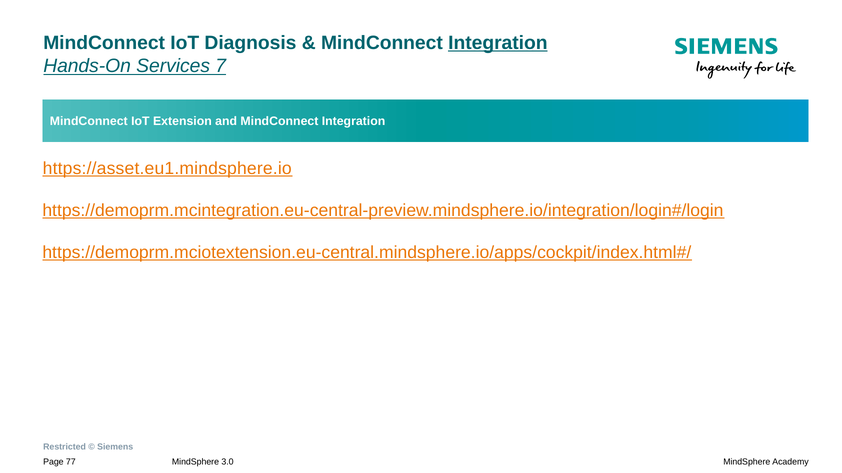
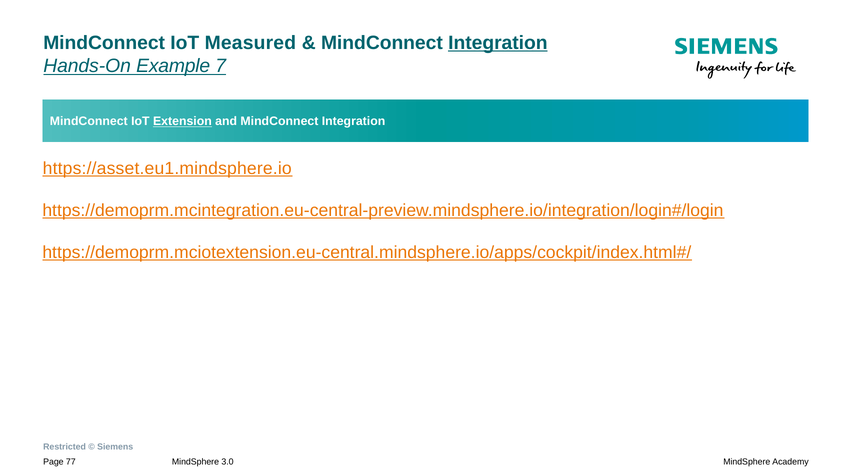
Diagnosis: Diagnosis -> Measured
Services: Services -> Example
Extension underline: none -> present
